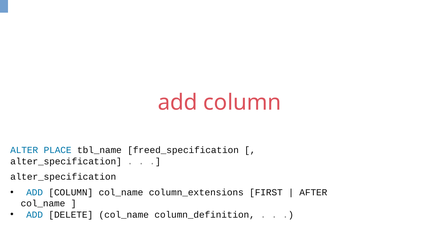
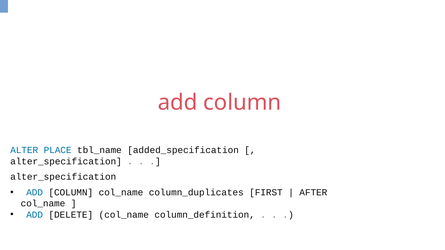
freed_specification: freed_specification -> added_specification
column_extensions: column_extensions -> column_duplicates
